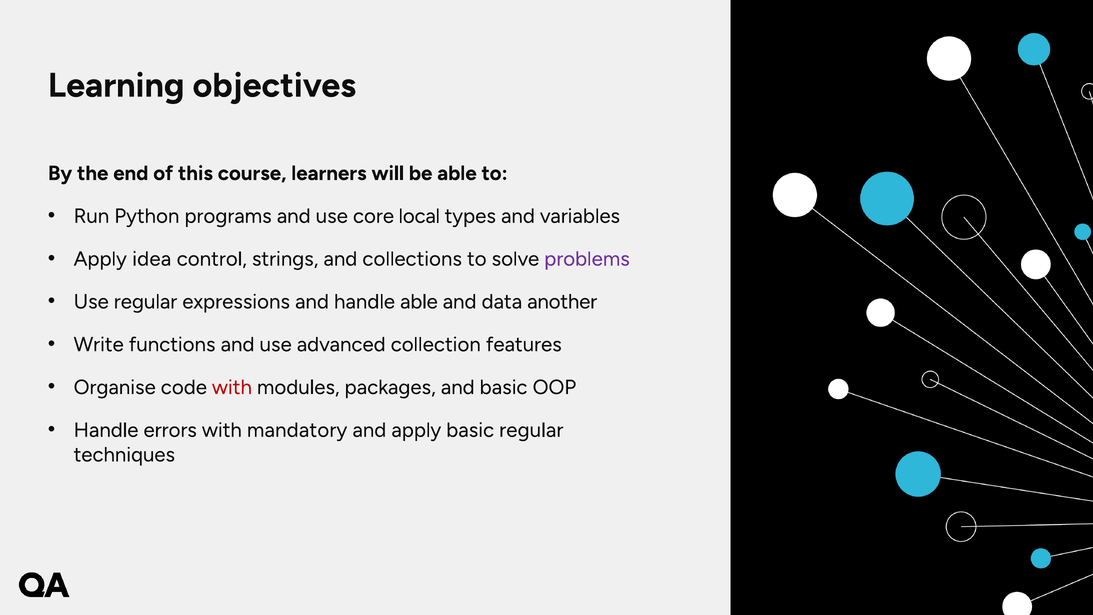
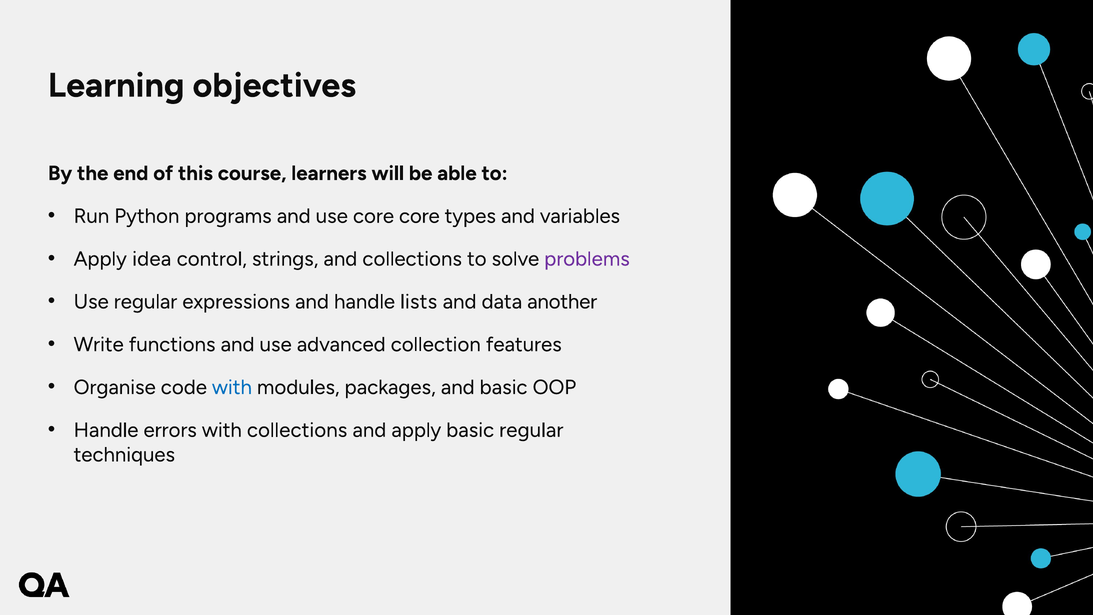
core local: local -> core
handle able: able -> lists
with at (232, 387) colour: red -> blue
with mandatory: mandatory -> collections
